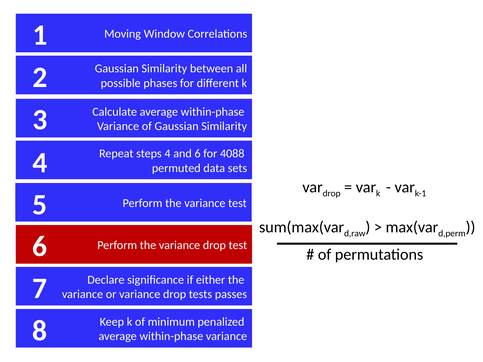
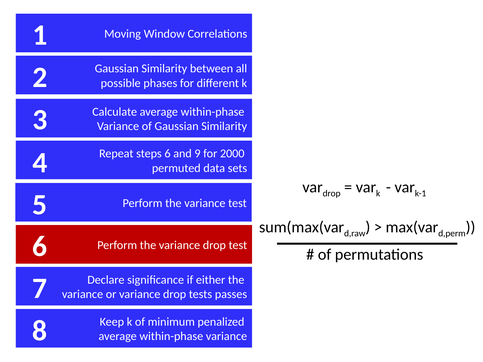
steps 4: 4 -> 6
and 6: 6 -> 9
4088: 4088 -> 2000
